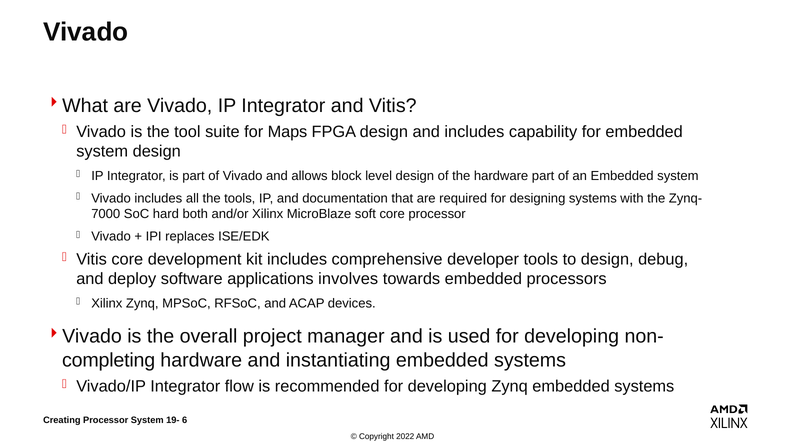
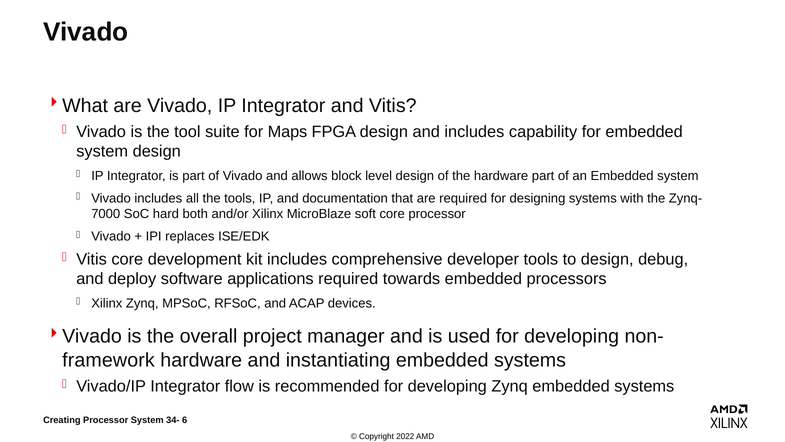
applications involves: involves -> required
completing: completing -> framework
19-: 19- -> 34-
